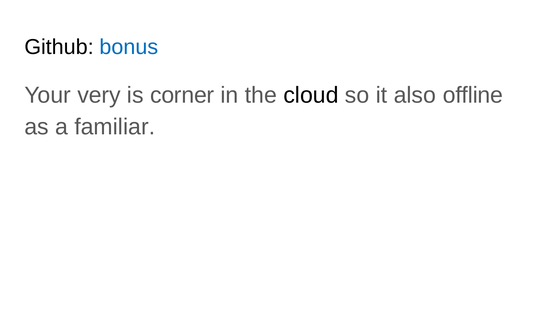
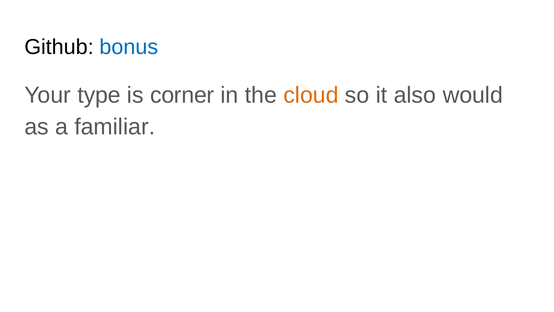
very: very -> type
cloud colour: black -> orange
offline: offline -> would
